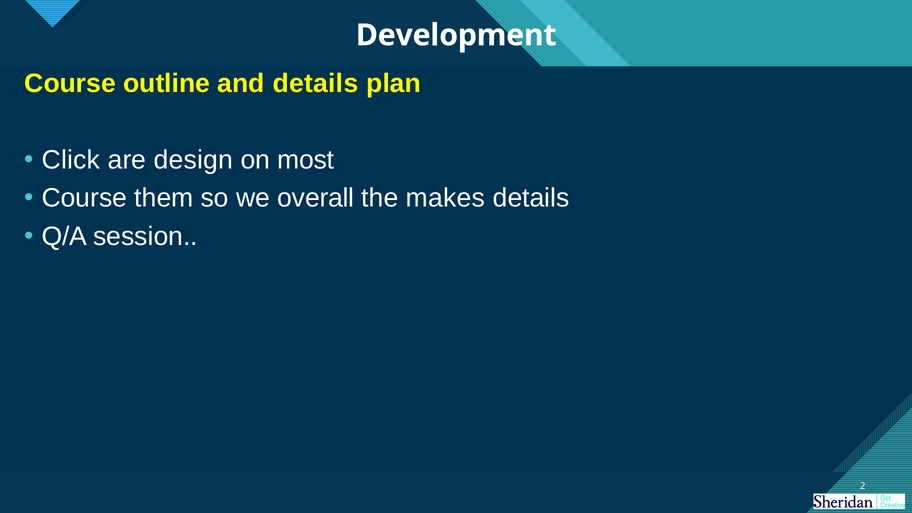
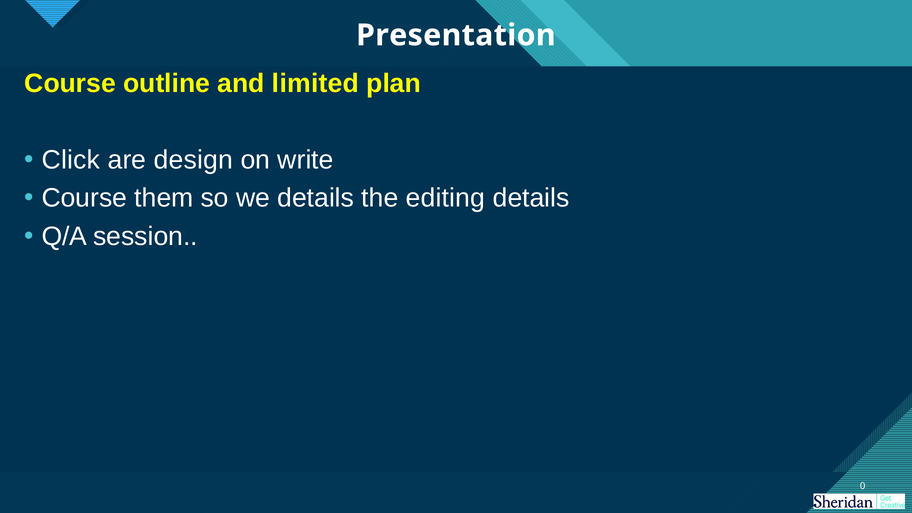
Development: Development -> Presentation
details at (315, 84): details -> limited
most: most -> write
we overall: overall -> details
makes: makes -> editing
2: 2 -> 0
